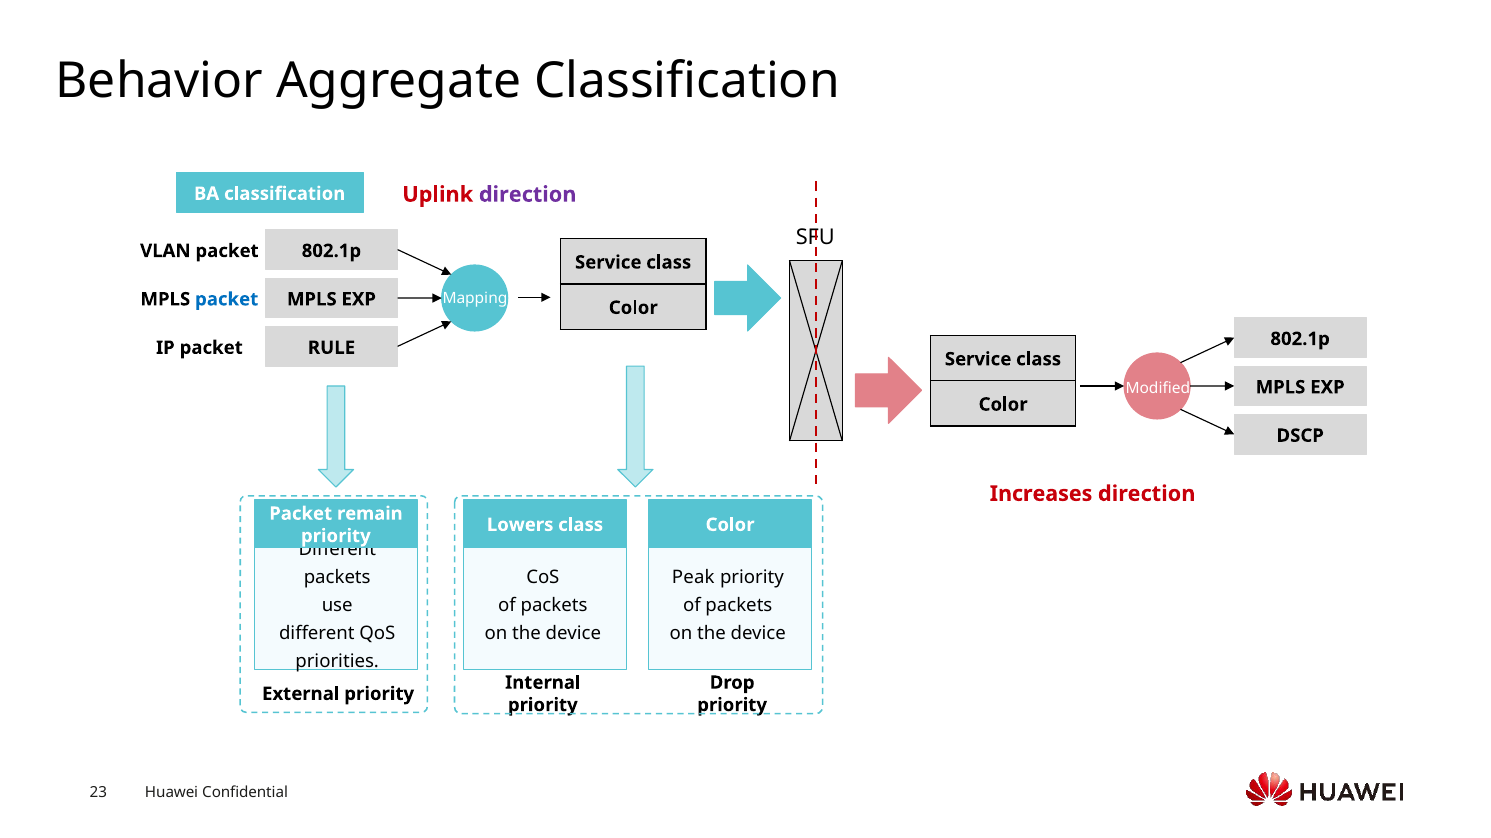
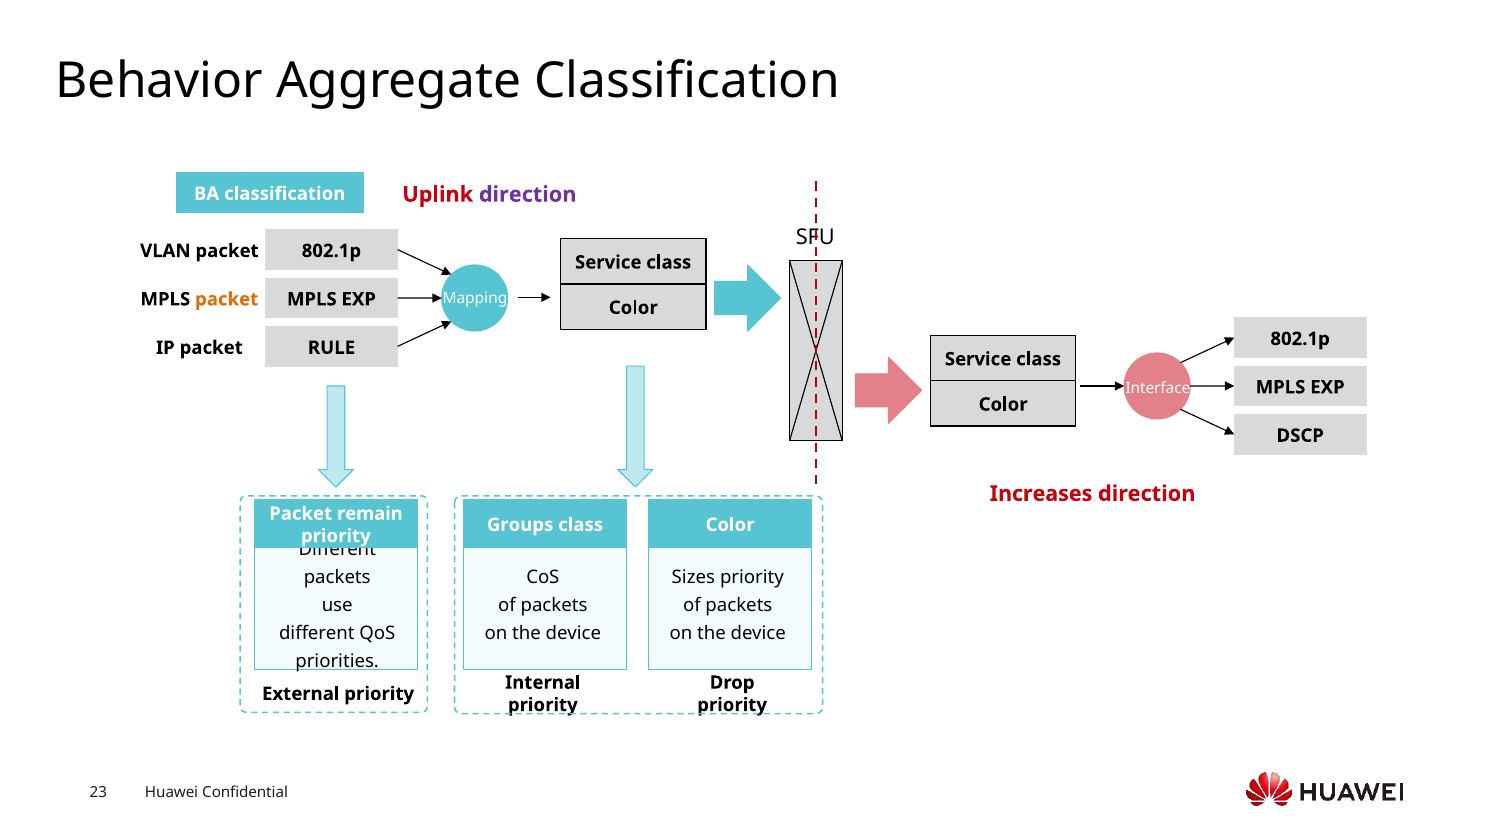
packet at (227, 300) colour: blue -> orange
Modified: Modified -> Interface
Lowers: Lowers -> Groups
Peak: Peak -> Sizes
